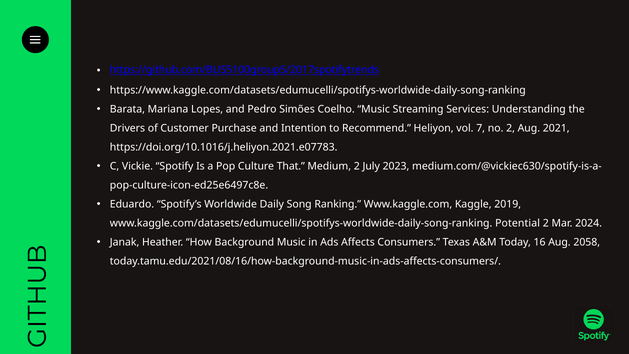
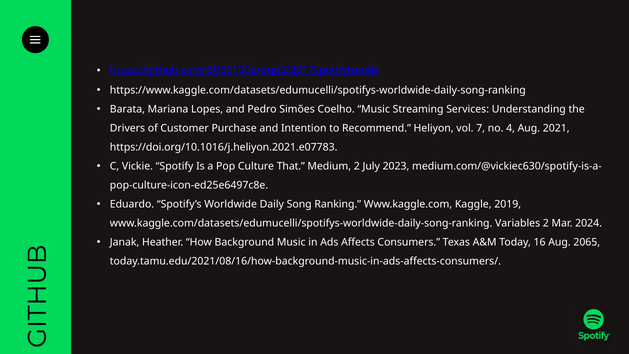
no 2: 2 -> 4
Potential: Potential -> Variables
2058: 2058 -> 2065
